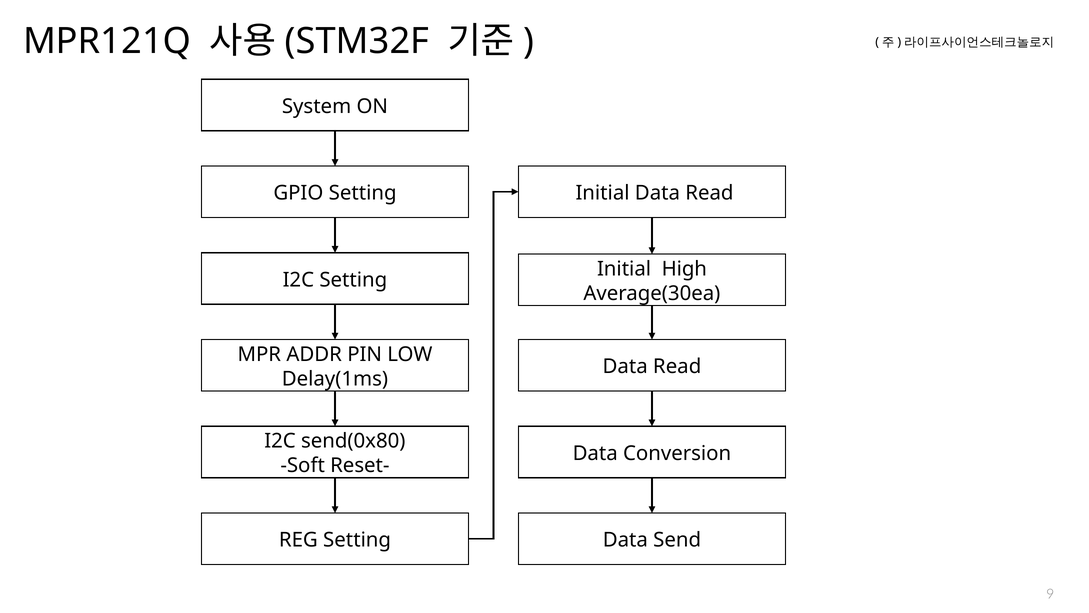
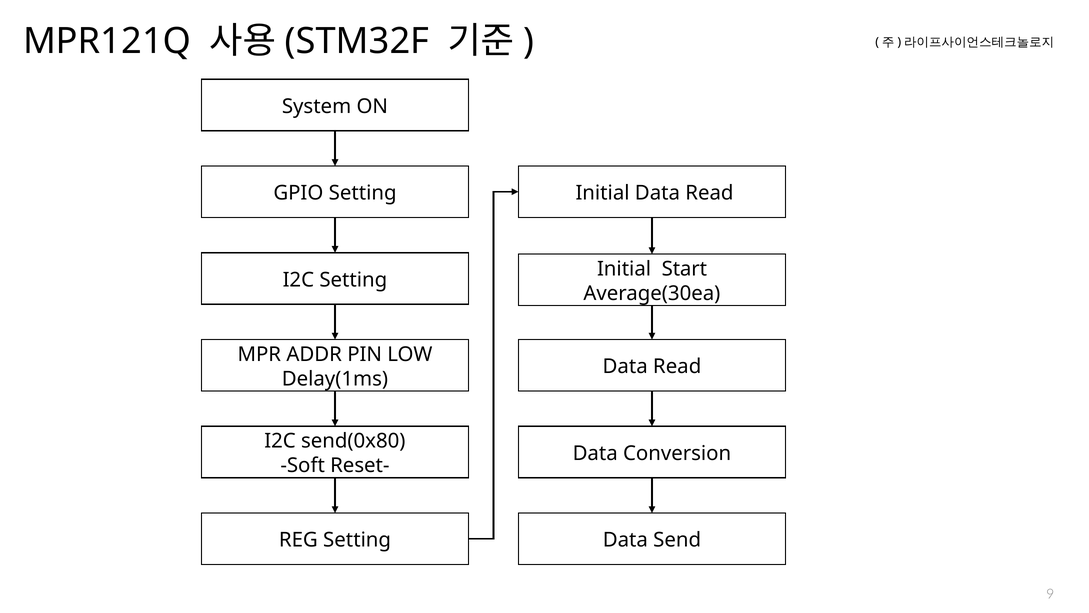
High: High -> Start
